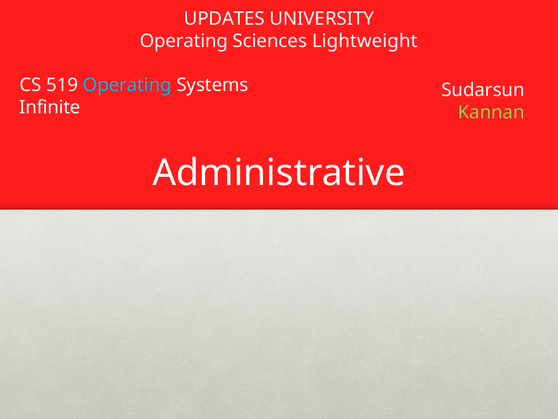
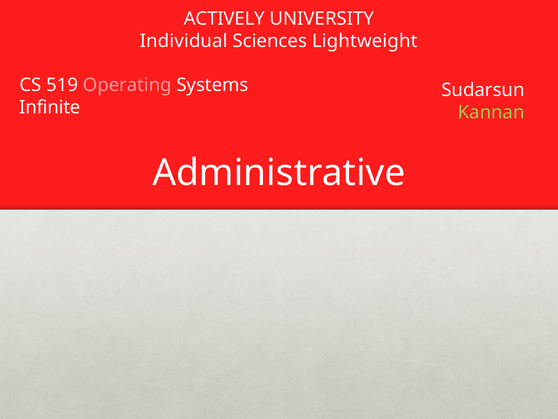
UPDATES: UPDATES -> ACTIVELY
Operating at (184, 41): Operating -> Individual
Operating at (127, 85) colour: light blue -> pink
